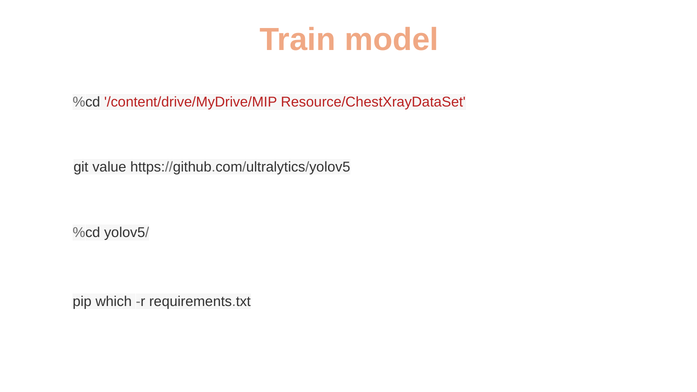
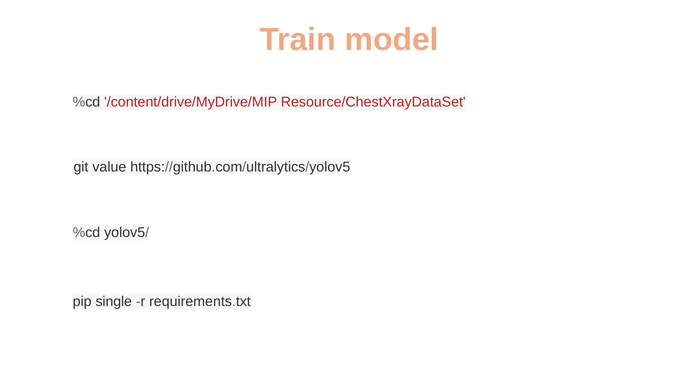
which: which -> single
